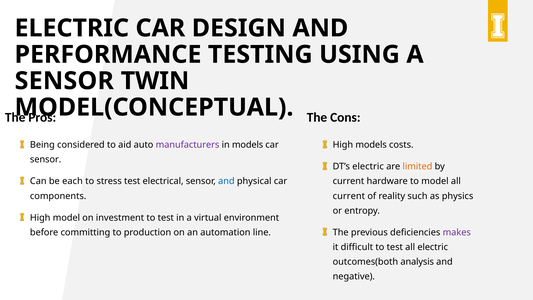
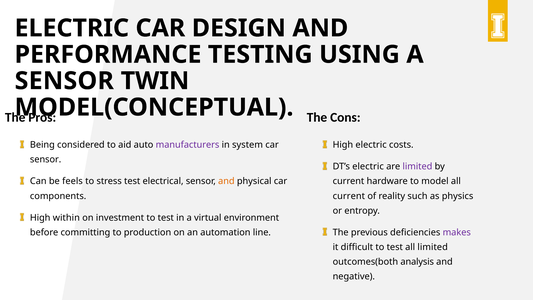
in models: models -> system
High models: models -> electric
limited at (417, 166) colour: orange -> purple
each: each -> feels
and at (226, 181) colour: blue -> orange
High model: model -> within
all electric: electric -> limited
